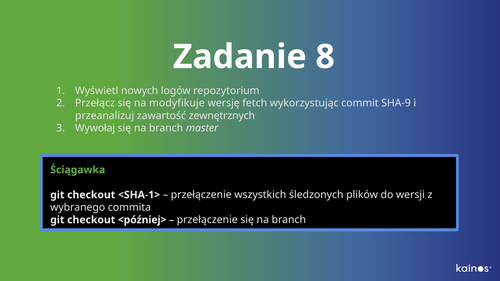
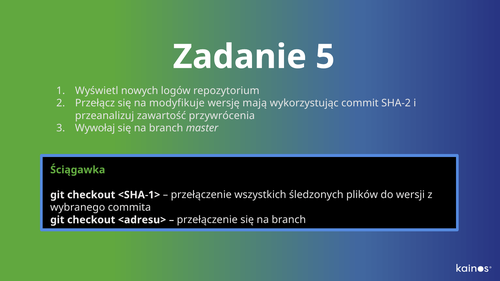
8: 8 -> 5
fetch: fetch -> mają
SHA-9: SHA-9 -> SHA-2
zewnętrznych: zewnętrznych -> przywrócenia
<później>: <później> -> <adresu>
